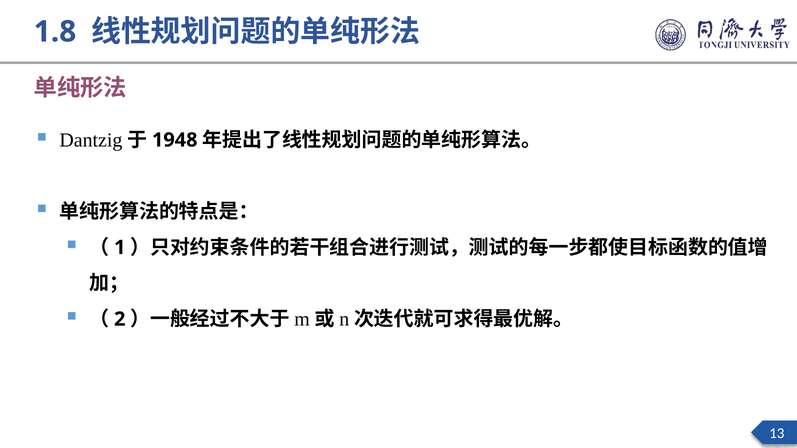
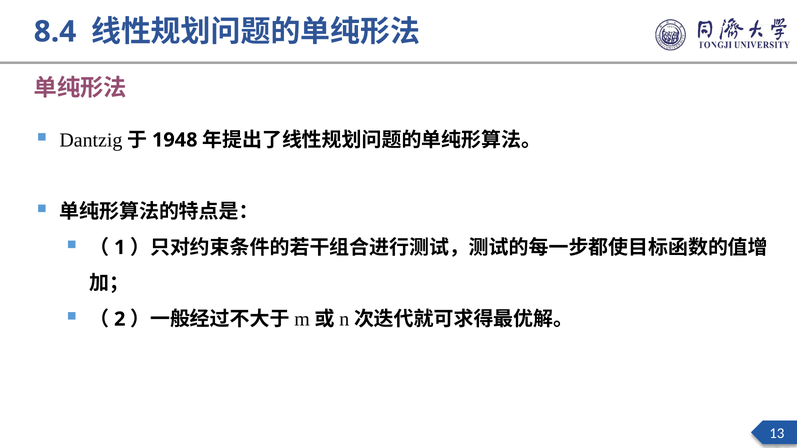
1.8: 1.8 -> 8.4
